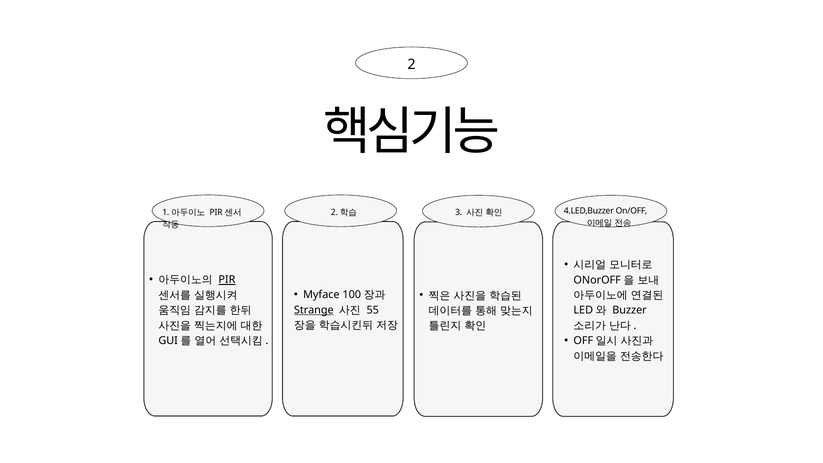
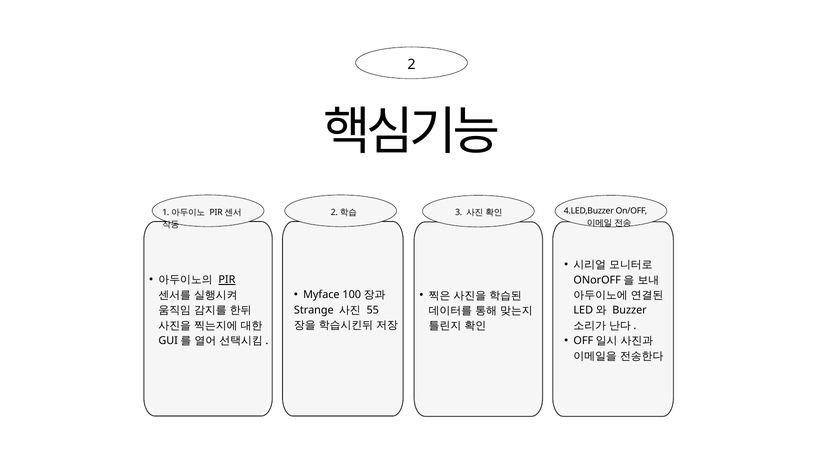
Strange underline: present -> none
